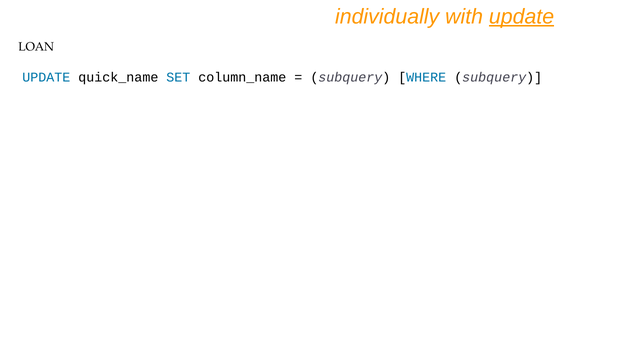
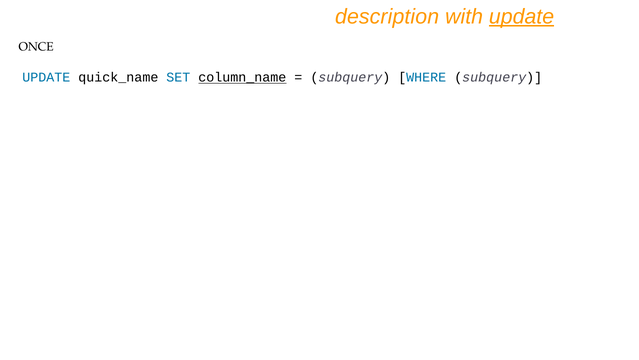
individually: individually -> description
LOAN: LOAN -> ONCE
column_name underline: none -> present
